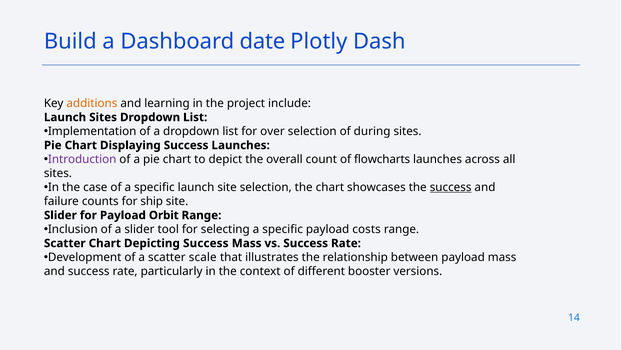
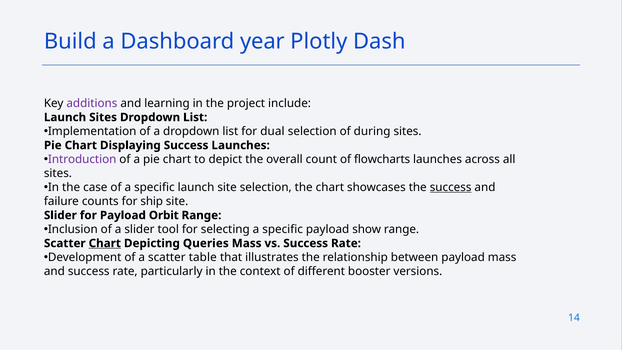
date: date -> year
additions colour: orange -> purple
over: over -> dual
costs: costs -> show
Chart at (105, 243) underline: none -> present
Depicting Success: Success -> Queries
scale: scale -> table
